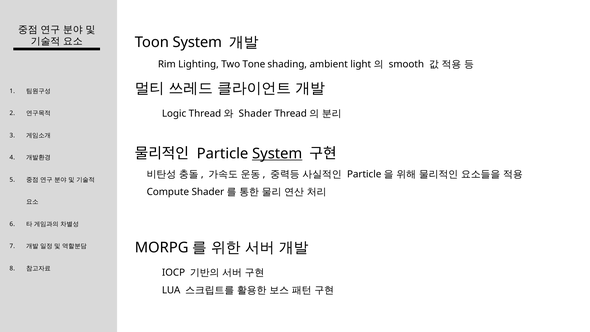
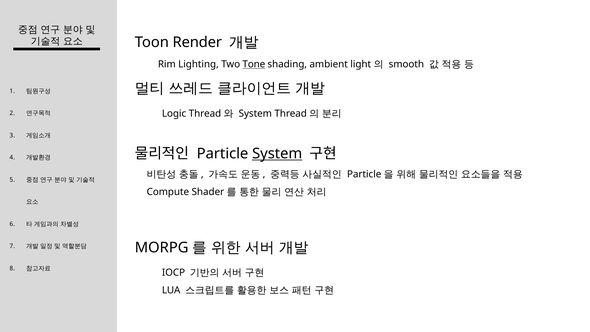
Toon System: System -> Render
Tone underline: none -> present
Shader at (255, 113): Shader -> System
